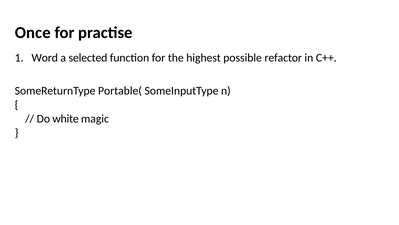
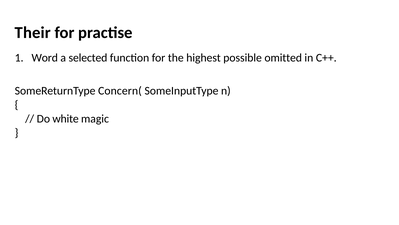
Once: Once -> Their
refactor: refactor -> omitted
Portable(: Portable( -> Concern(
